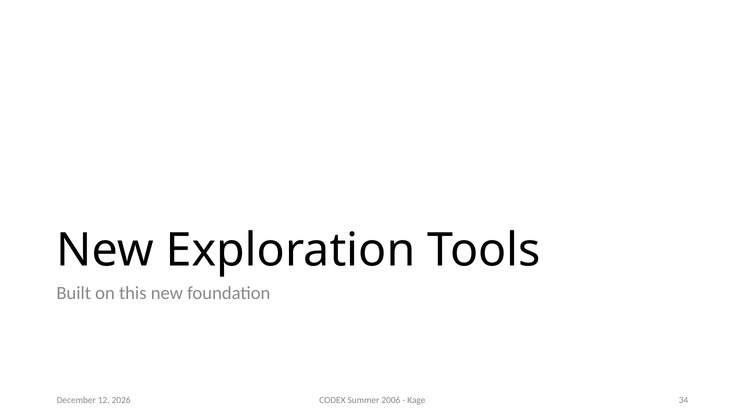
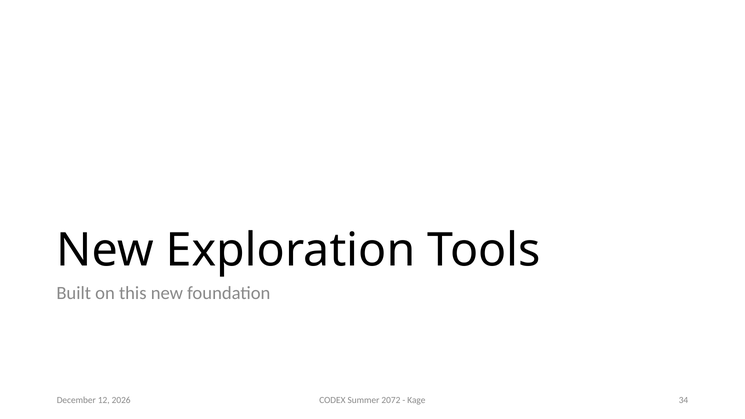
2006: 2006 -> 2072
